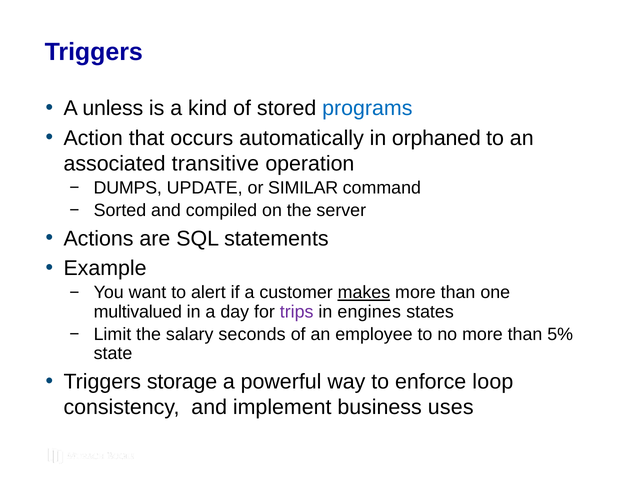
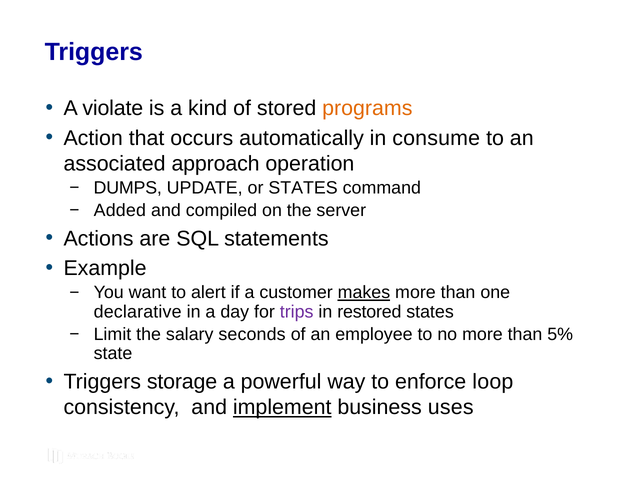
unless: unless -> violate
programs colour: blue -> orange
orphaned: orphaned -> consume
transitive: transitive -> approach
or SIMILAR: SIMILAR -> STATES
Sorted: Sorted -> Added
multivalued: multivalued -> declarative
engines: engines -> restored
implement underline: none -> present
